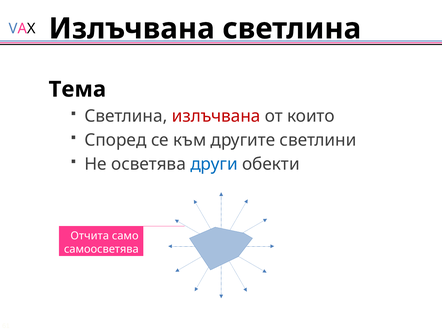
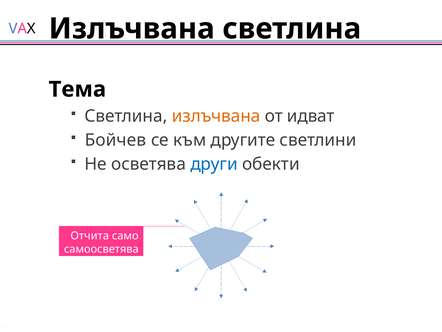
излъчвана at (216, 116) colour: red -> orange
които: които -> идват
Според: Според -> Бойчев
